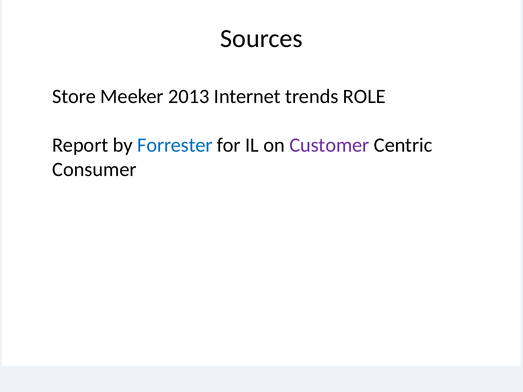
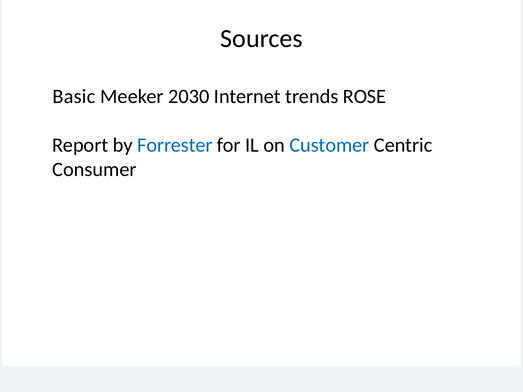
Store: Store -> Basic
2013: 2013 -> 2030
ROLE: ROLE -> ROSE
Customer colour: purple -> blue
